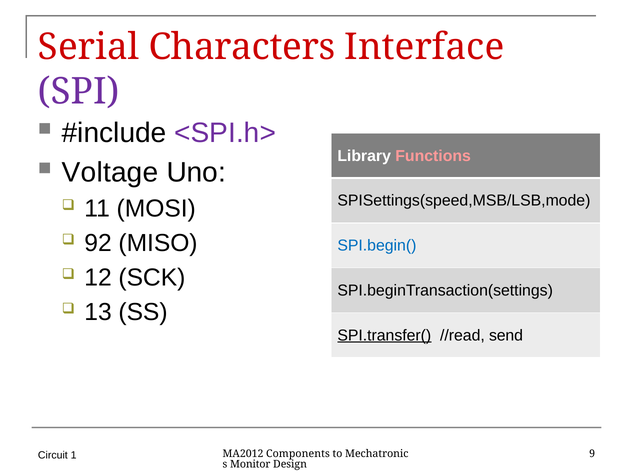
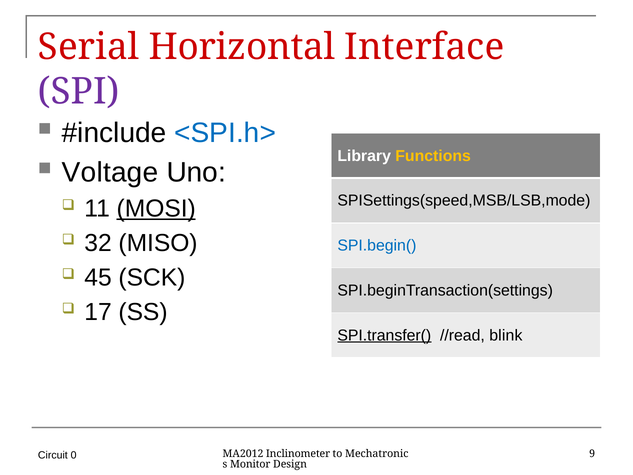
Characters: Characters -> Horizontal
<SPI.h> colour: purple -> blue
Functions colour: pink -> yellow
MOSI underline: none -> present
92: 92 -> 32
12: 12 -> 45
13: 13 -> 17
send: send -> blink
1: 1 -> 0
Components: Components -> Inclinometer
